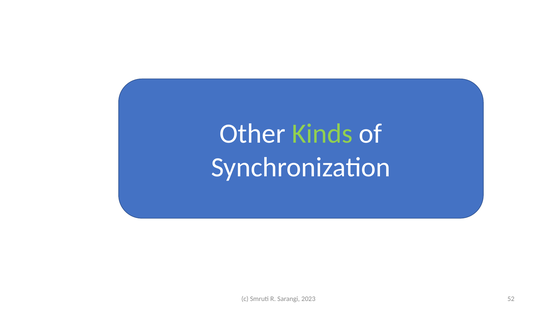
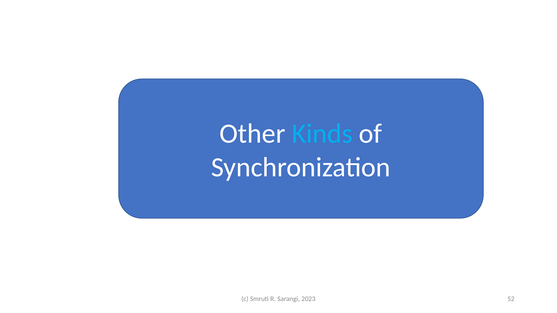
Kinds colour: light green -> light blue
